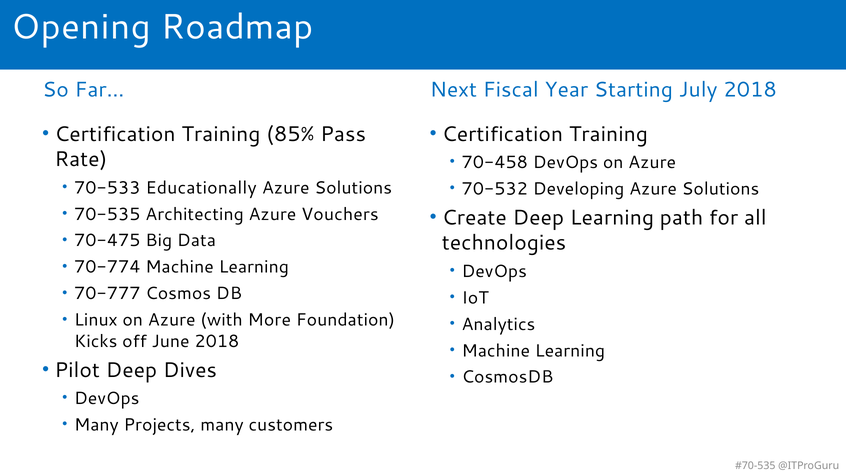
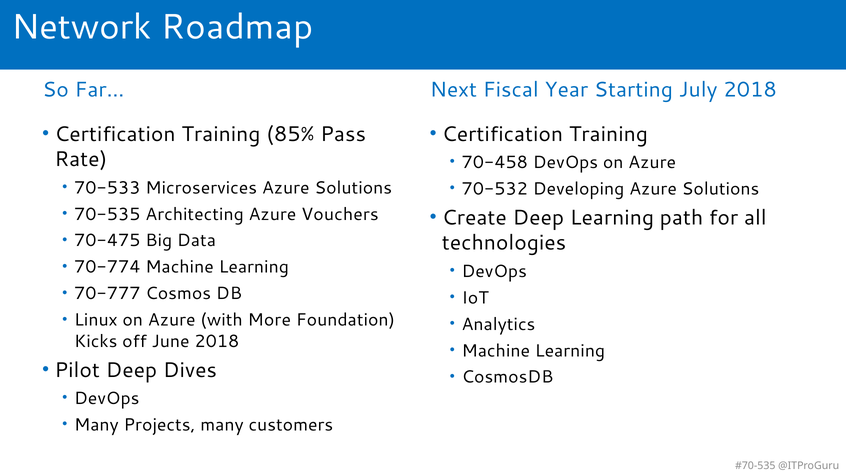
Opening: Opening -> Network
Educationally: Educationally -> Microservices
